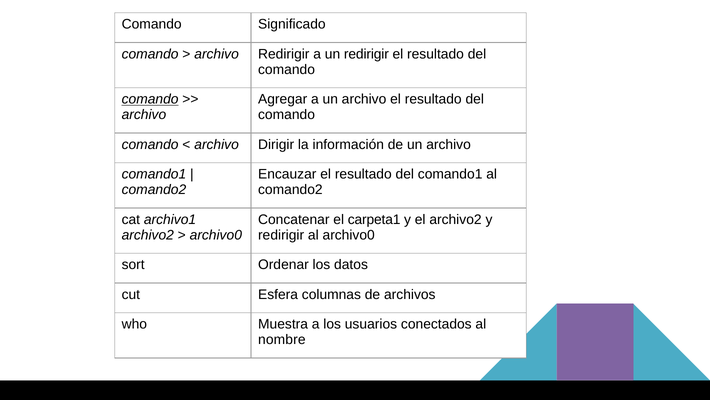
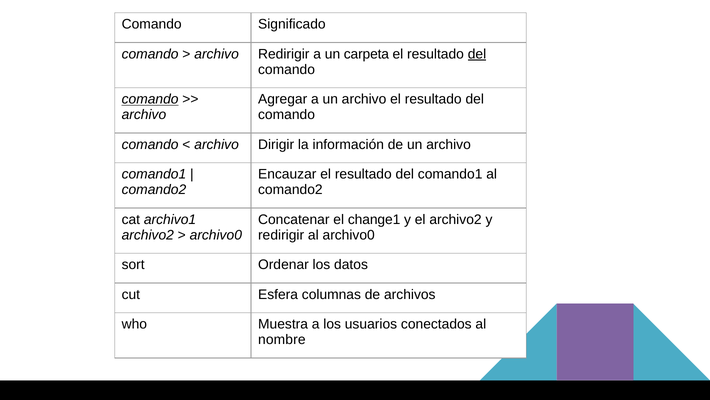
un redirigir: redirigir -> carpeta
del at (477, 54) underline: none -> present
carpeta1: carpeta1 -> change1
